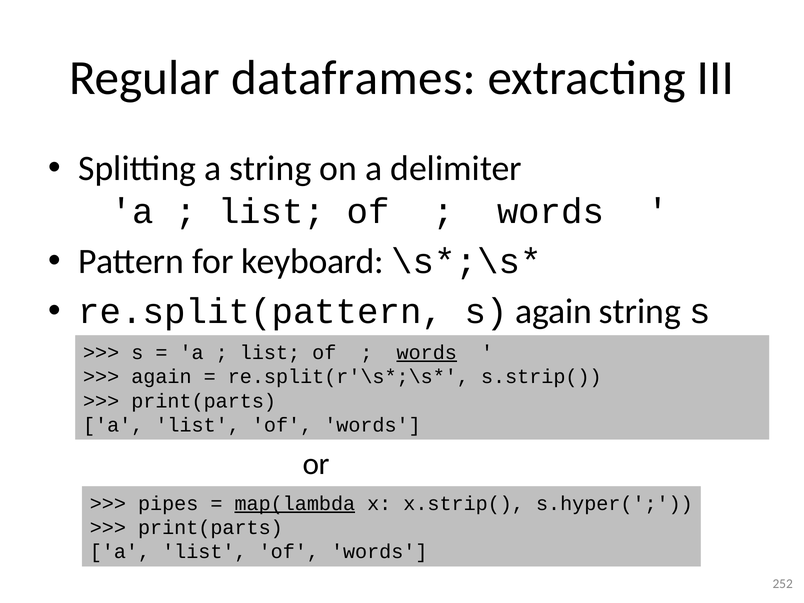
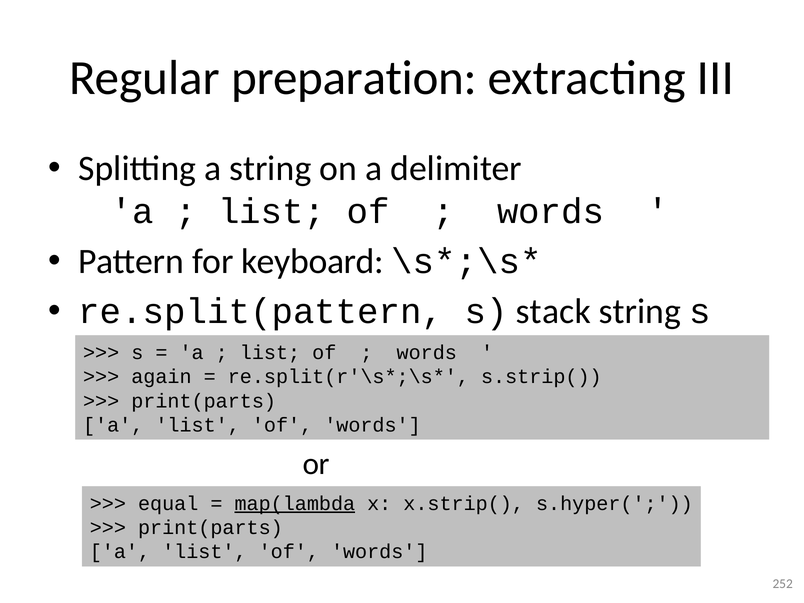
dataframes: dataframes -> preparation
s again: again -> stack
words at (427, 353) underline: present -> none
pipes: pipes -> equal
